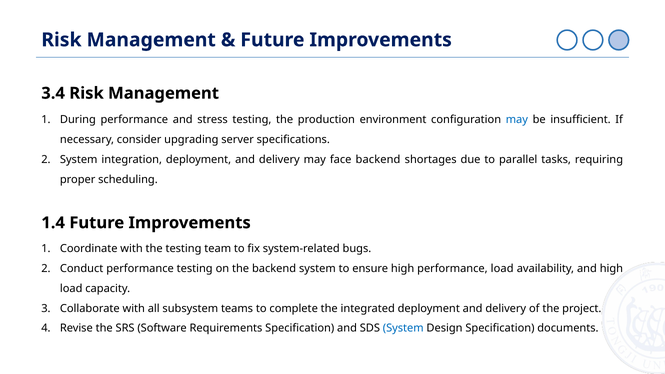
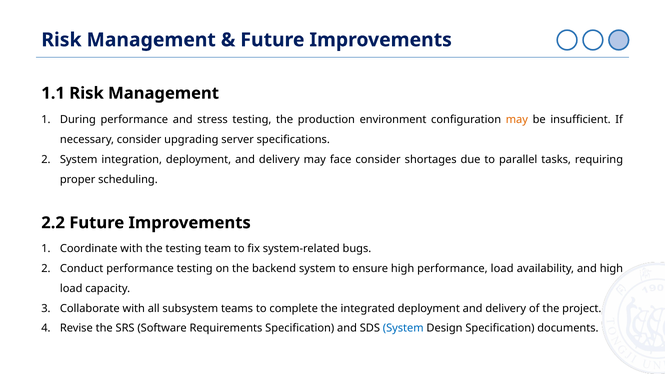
3.4: 3.4 -> 1.1
may at (517, 120) colour: blue -> orange
face backend: backend -> consider
1.4: 1.4 -> 2.2
